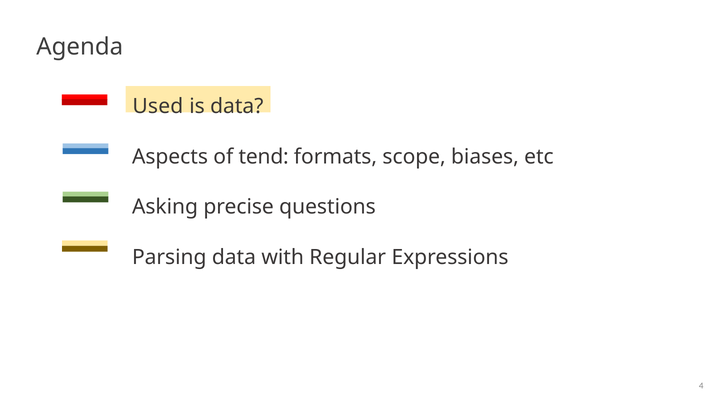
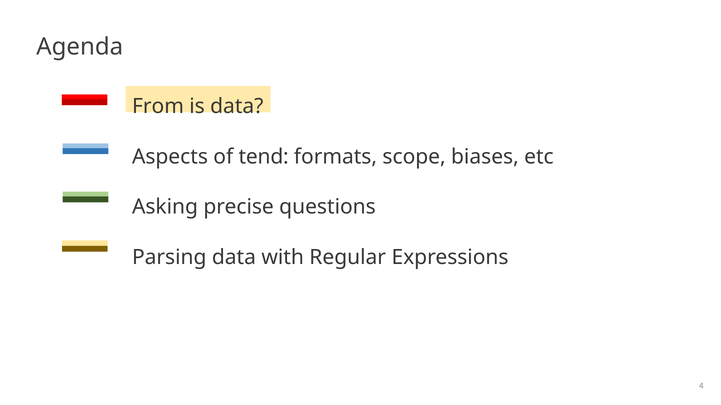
Used: Used -> From
